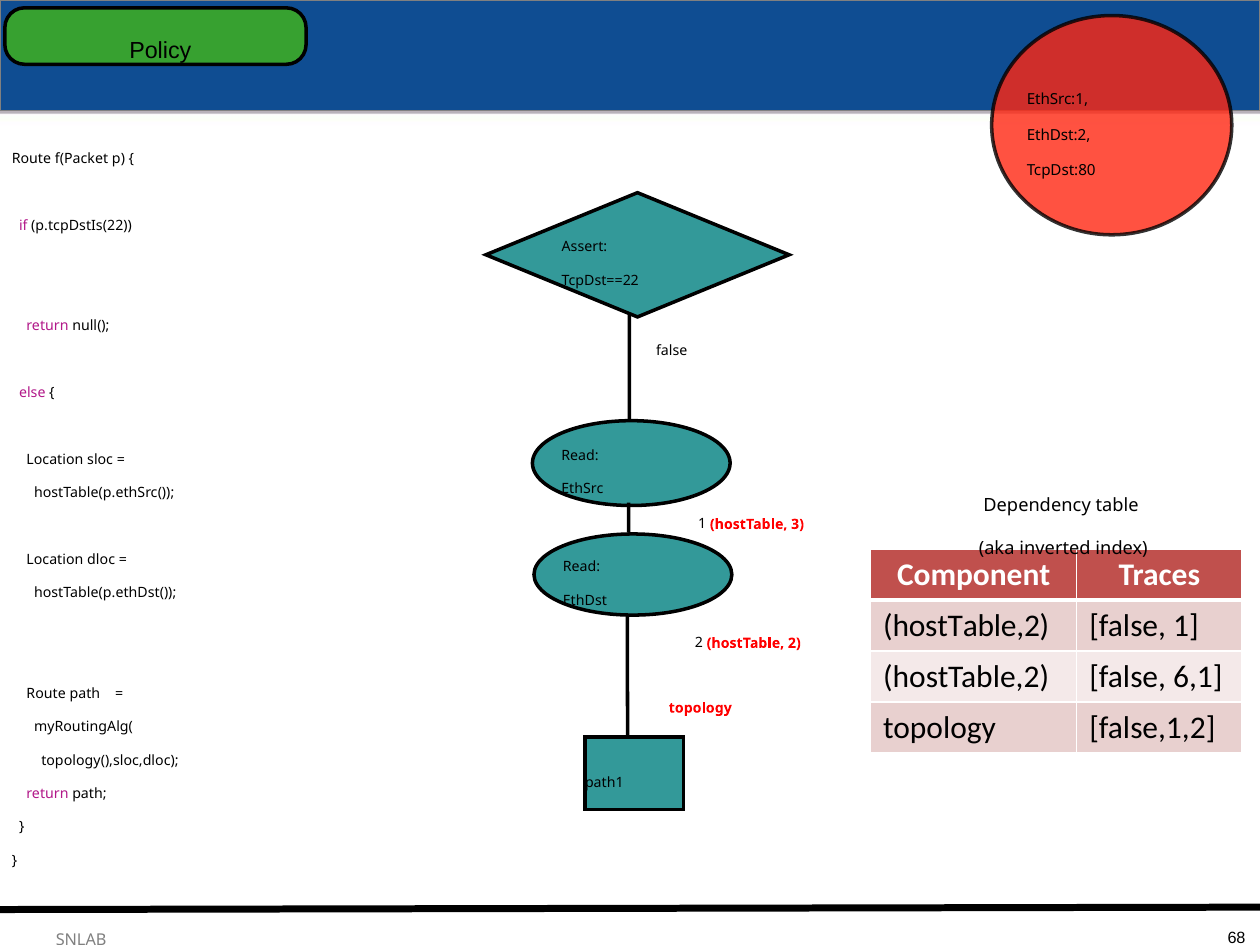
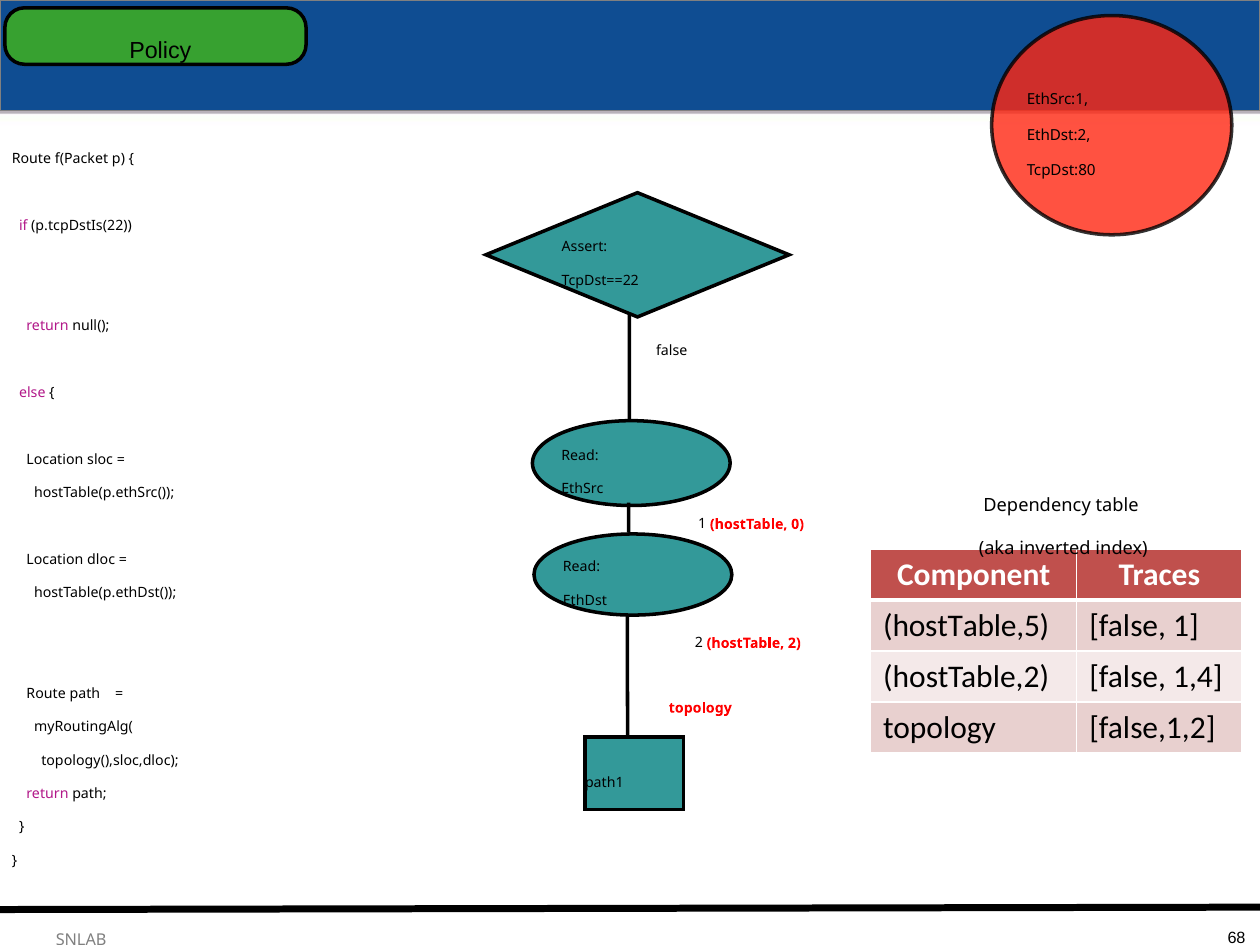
3: 3 -> 0
hostTable,2 at (966, 626): hostTable,2 -> hostTable,5
6,1: 6,1 -> 1,4
